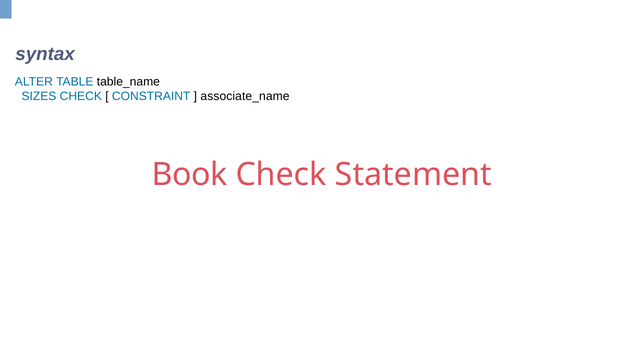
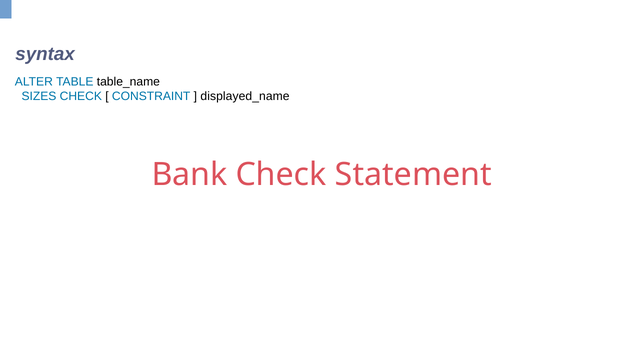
associate_name: associate_name -> displayed_name
Book: Book -> Bank
